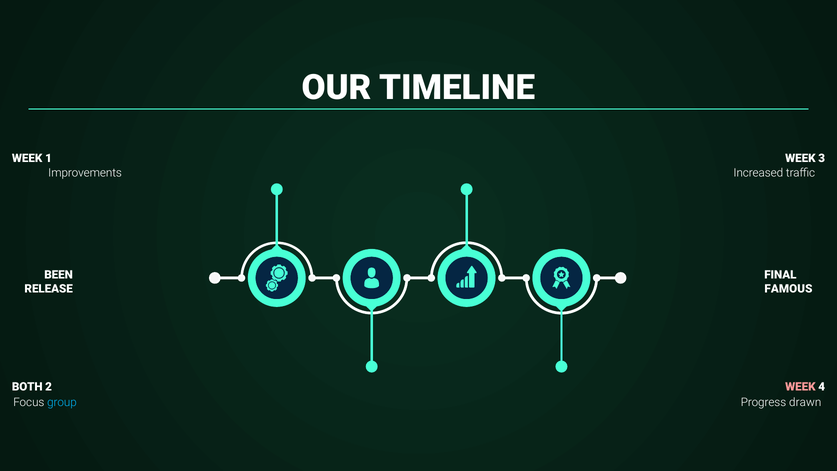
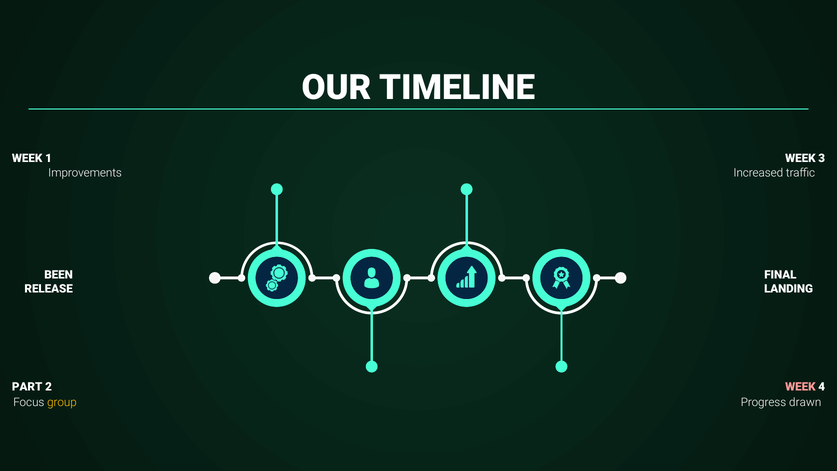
FAMOUS: FAMOUS -> LANDING
BOTH: BOTH -> PART
group colour: light blue -> yellow
